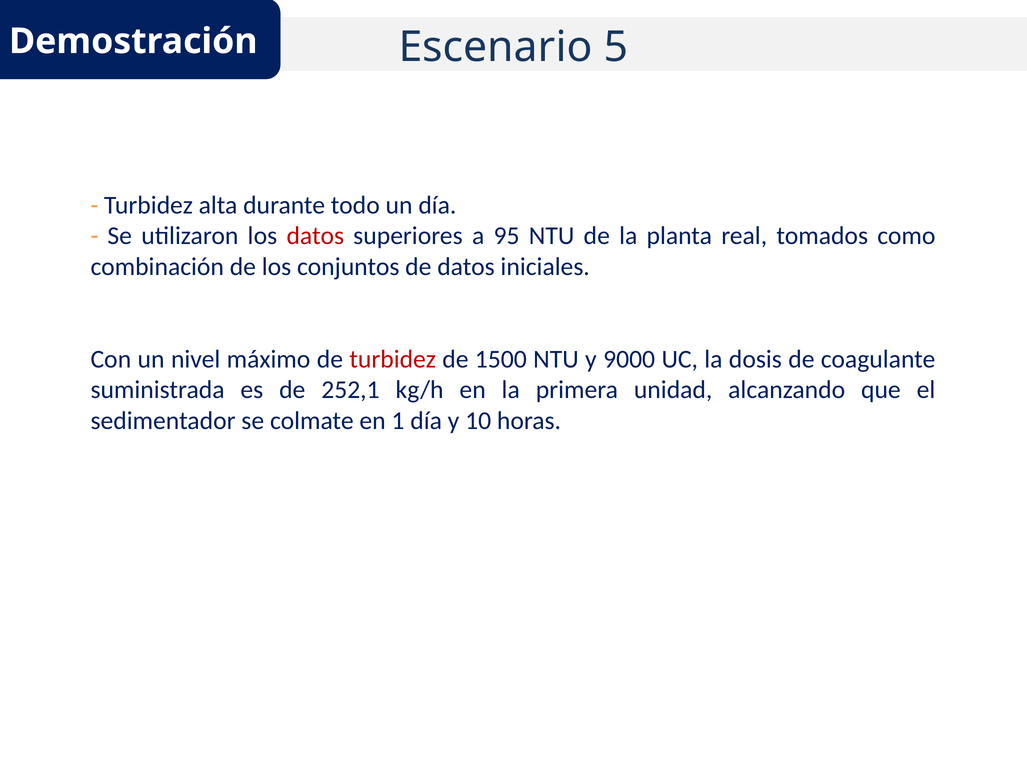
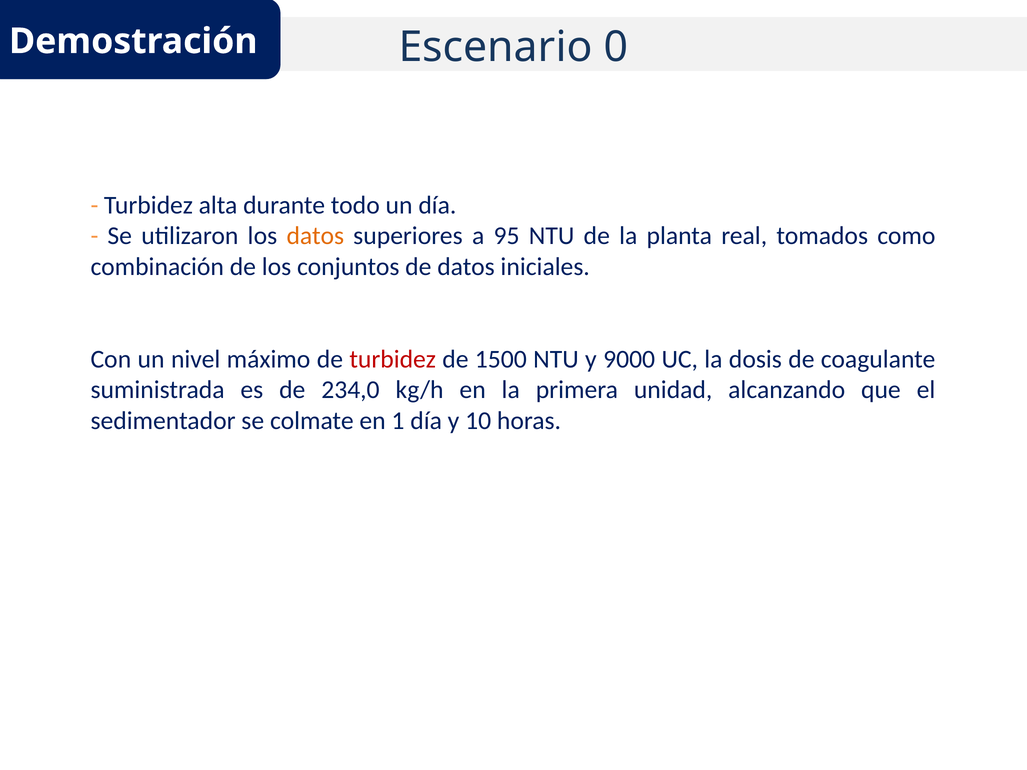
5: 5 -> 0
datos at (315, 236) colour: red -> orange
252,1: 252,1 -> 234,0
